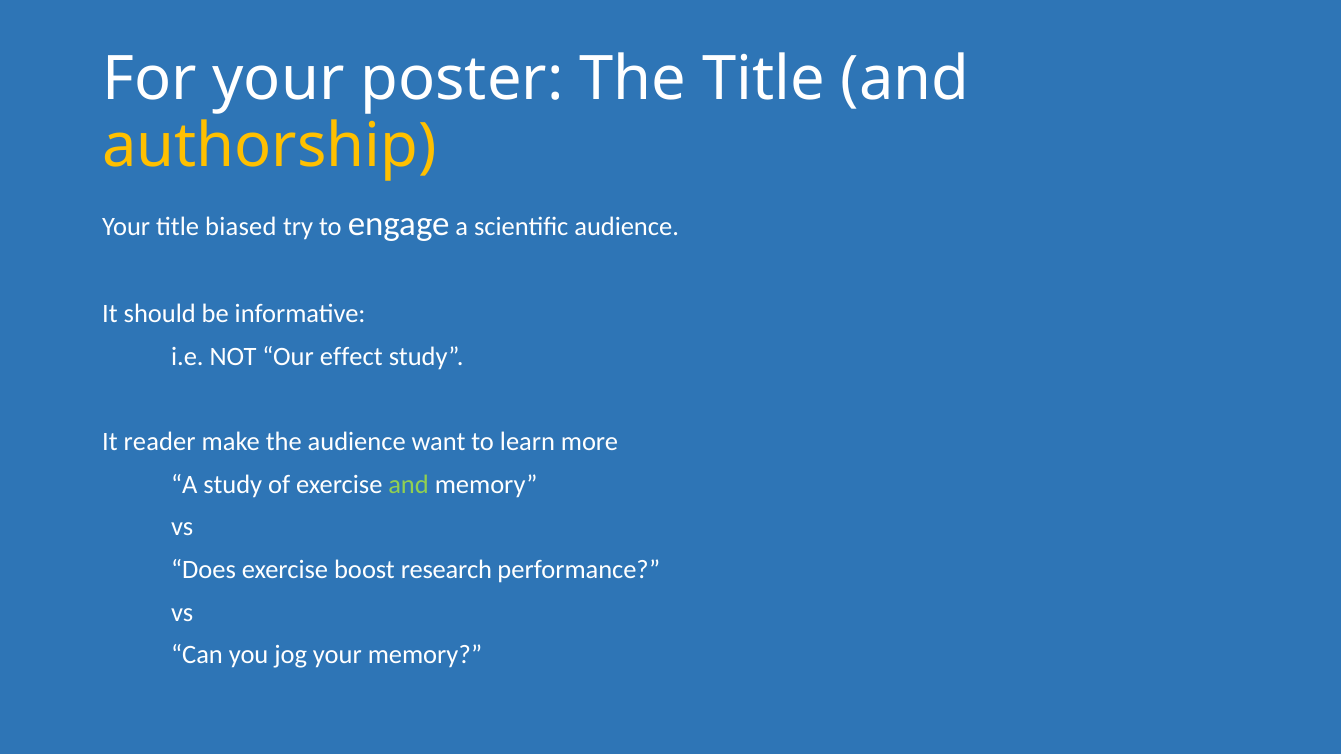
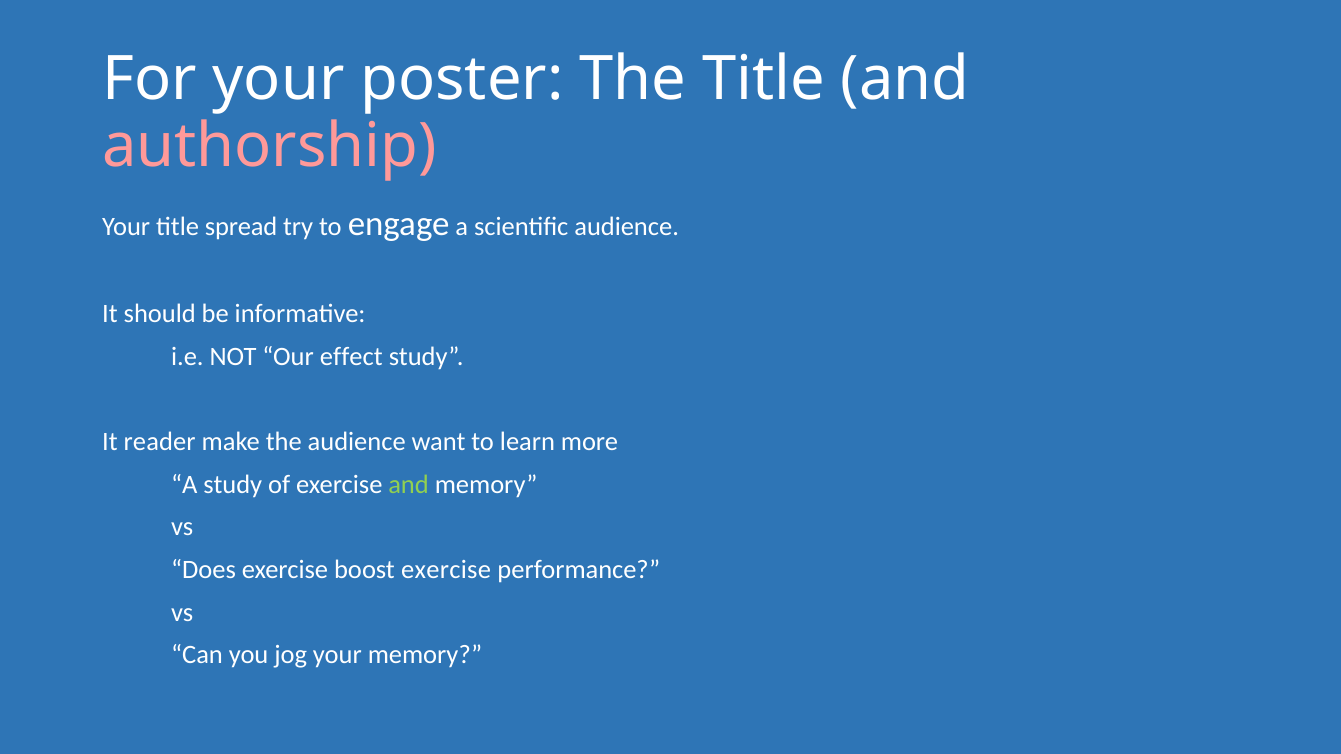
authorship colour: yellow -> pink
biased: biased -> spread
boost research: research -> exercise
